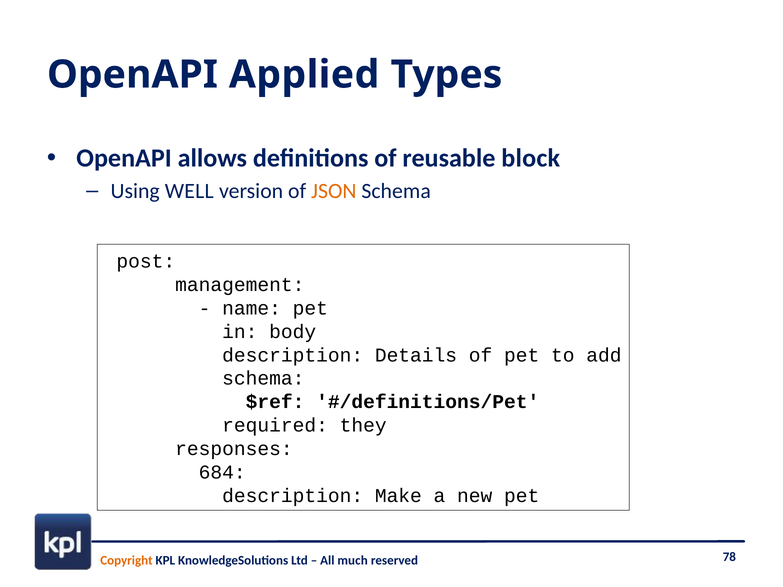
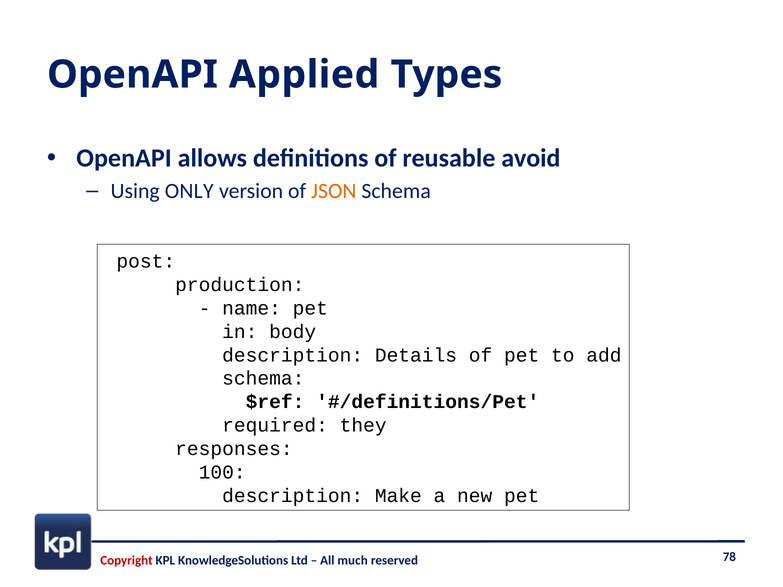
block: block -> avoid
WELL: WELL -> ONLY
management: management -> production
684: 684 -> 100
Copyright colour: orange -> red
